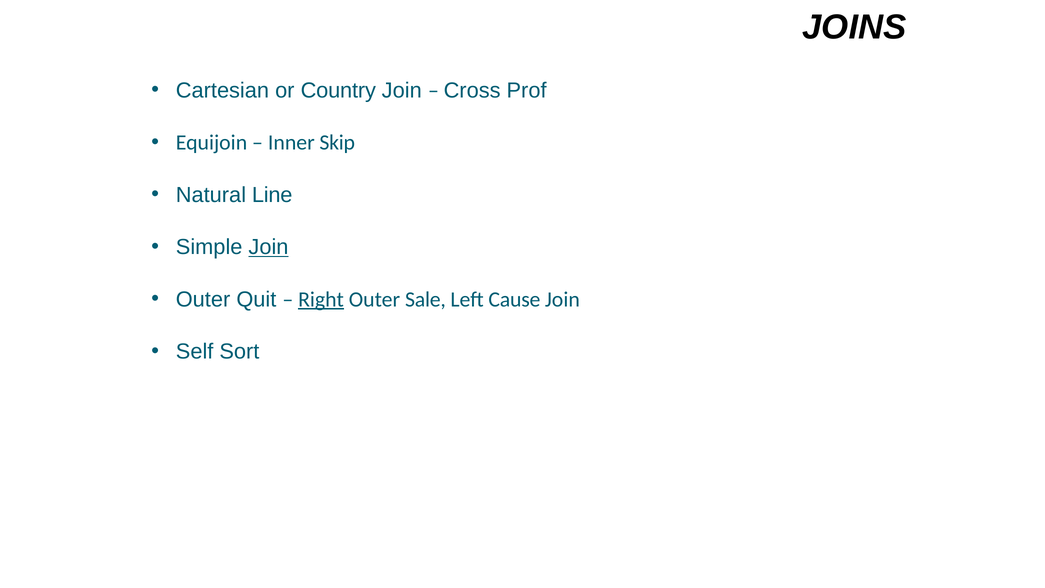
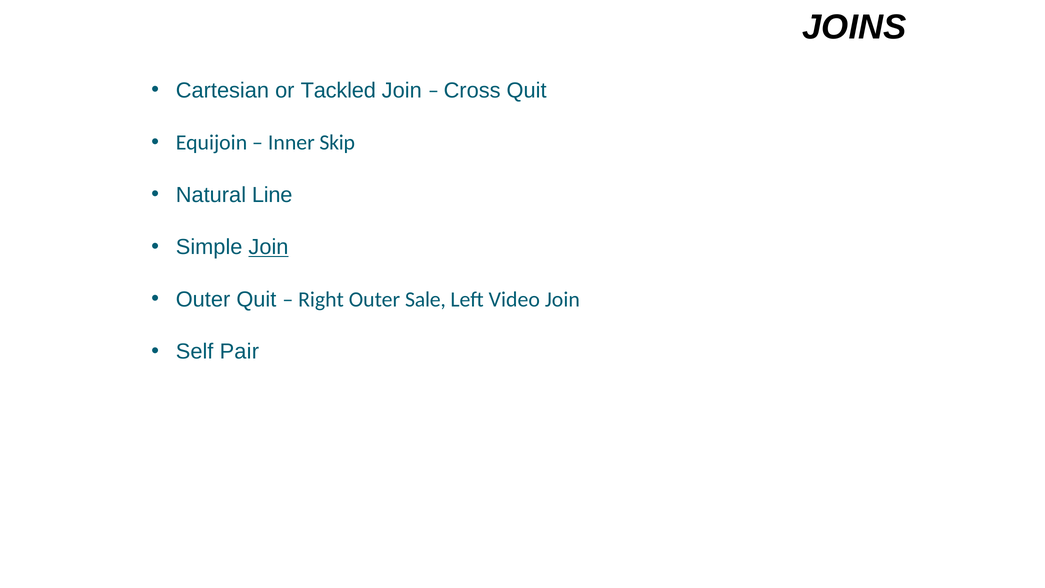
Country: Country -> Tackled
Cross Prof: Prof -> Quit
Right underline: present -> none
Cause: Cause -> Video
Sort: Sort -> Pair
